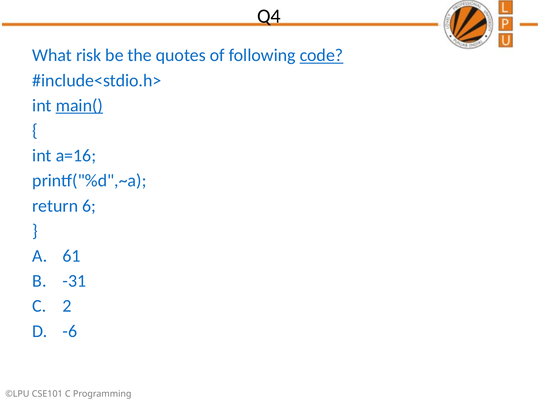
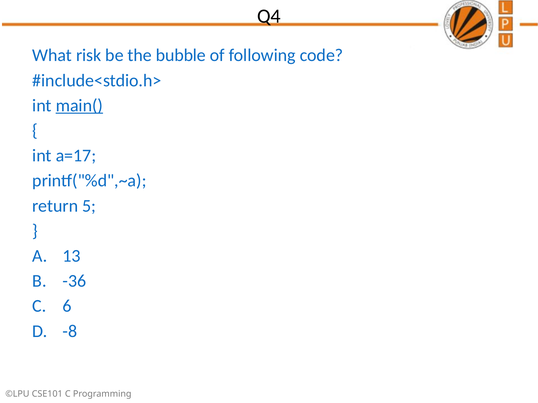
quotes: quotes -> bubble
code underline: present -> none
a=16: a=16 -> a=17
6: 6 -> 5
61: 61 -> 13
-31: -31 -> -36
2: 2 -> 6
-6: -6 -> -8
